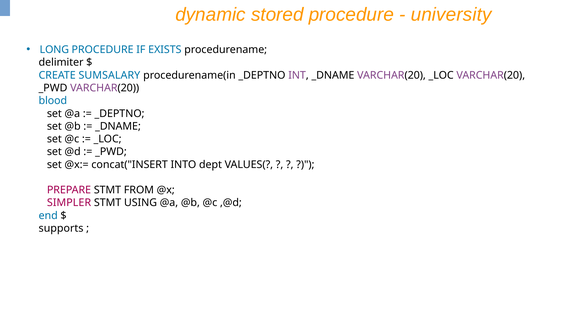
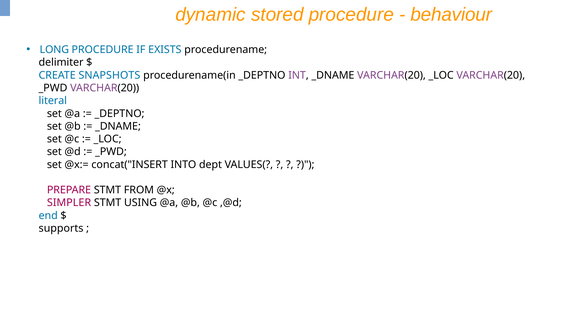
university: university -> behaviour
SUMSALARY: SUMSALARY -> SNAPSHOTS
blood: blood -> literal
